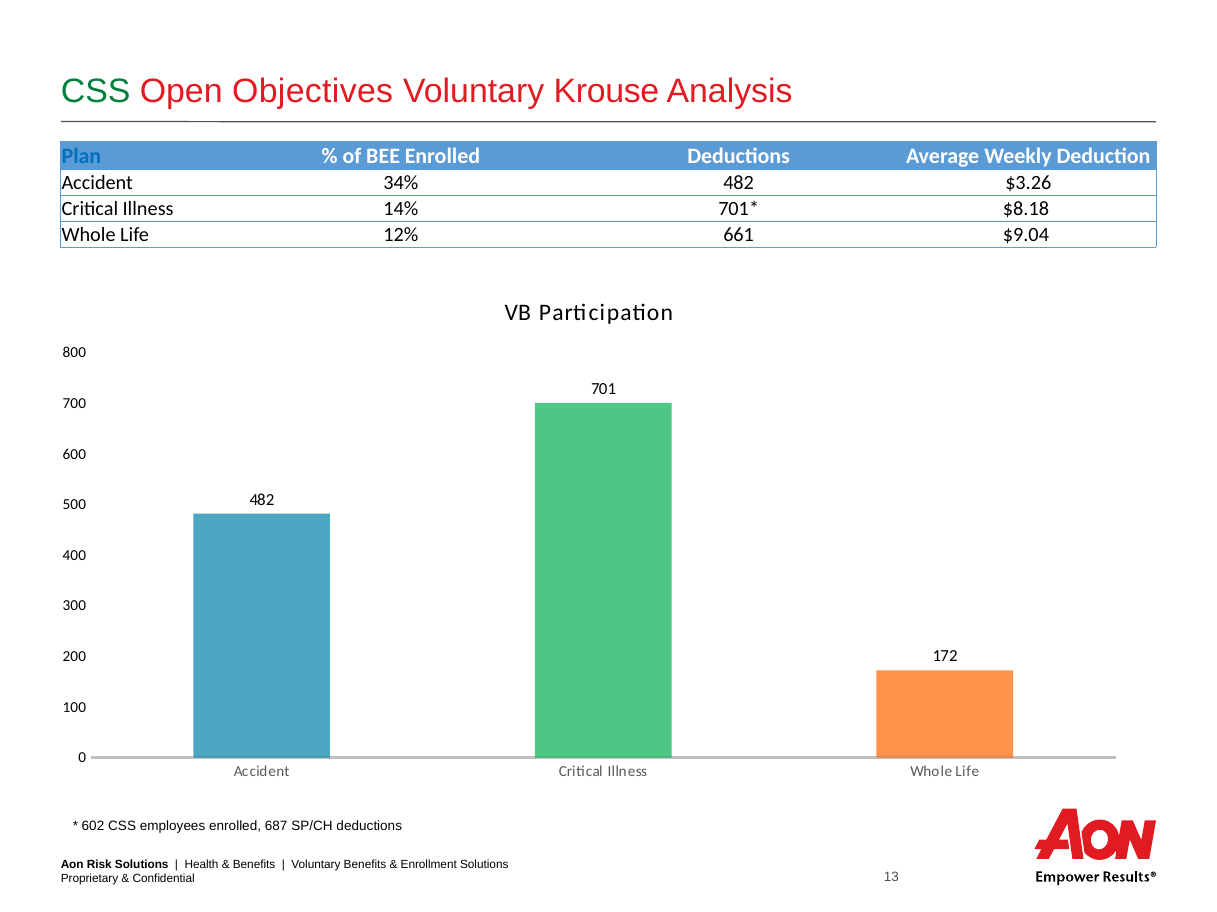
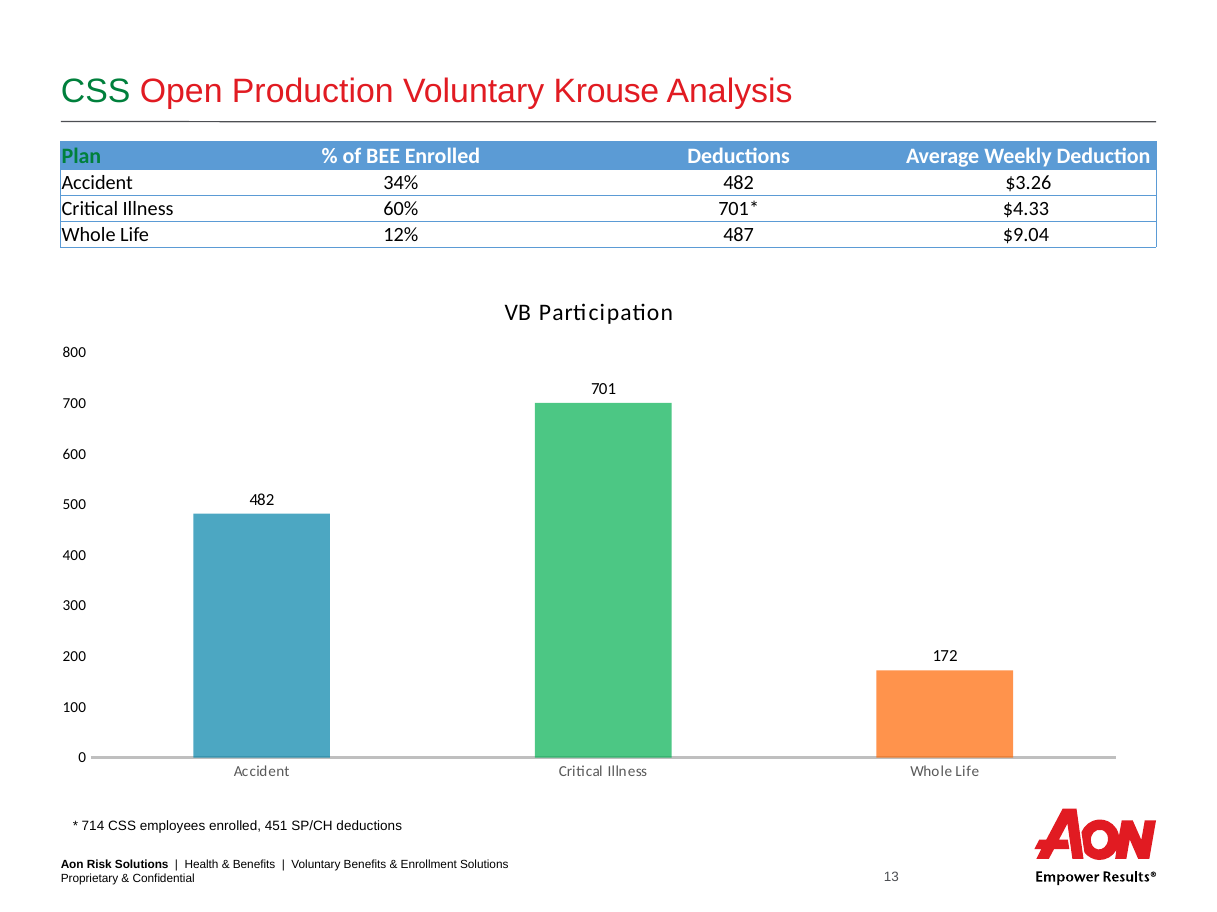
Objectives: Objectives -> Production
Plan colour: blue -> green
14%: 14% -> 60%
$8.18: $8.18 -> $4.33
661: 661 -> 487
602: 602 -> 714
687: 687 -> 451
